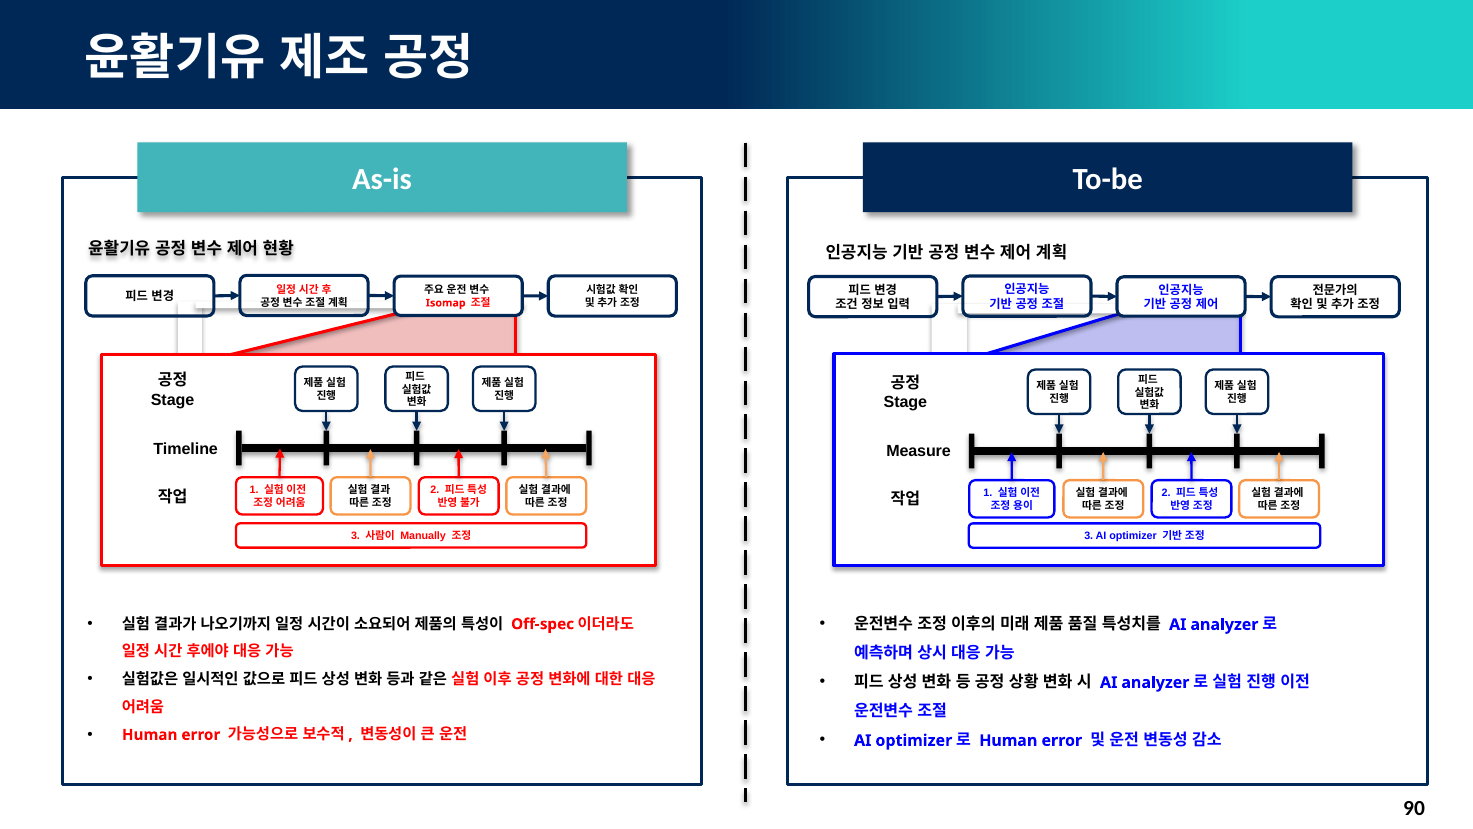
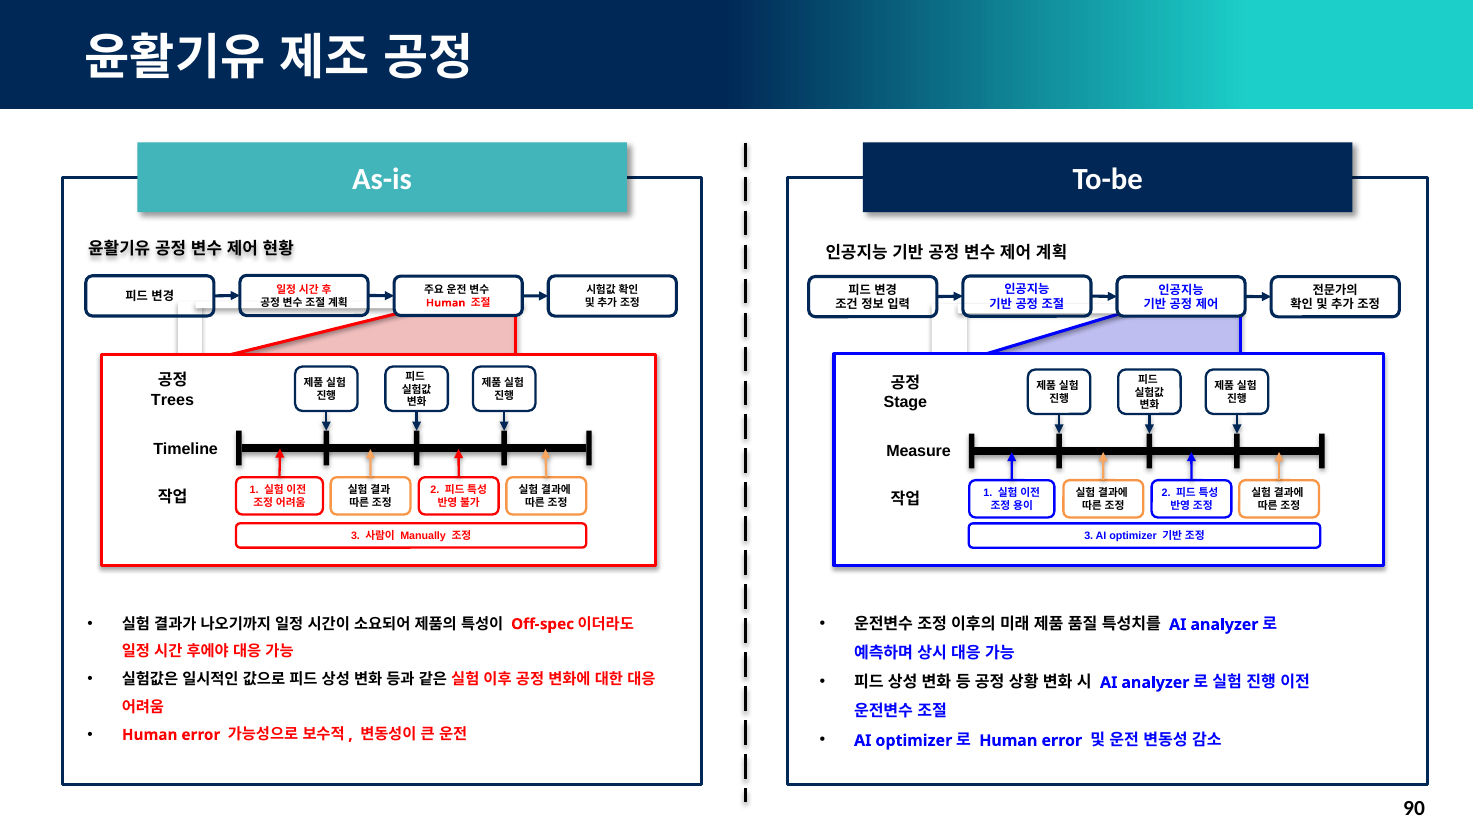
Isomap at (446, 303): Isomap -> Human
Stage at (173, 400): Stage -> Trees
